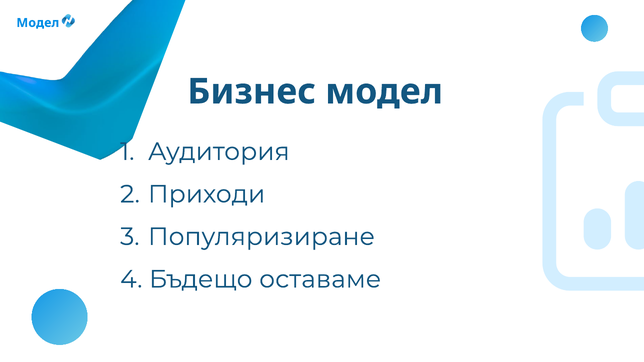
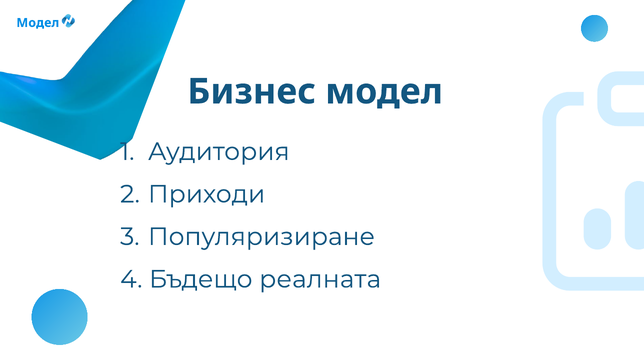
оставаме: оставаме -> реалната
